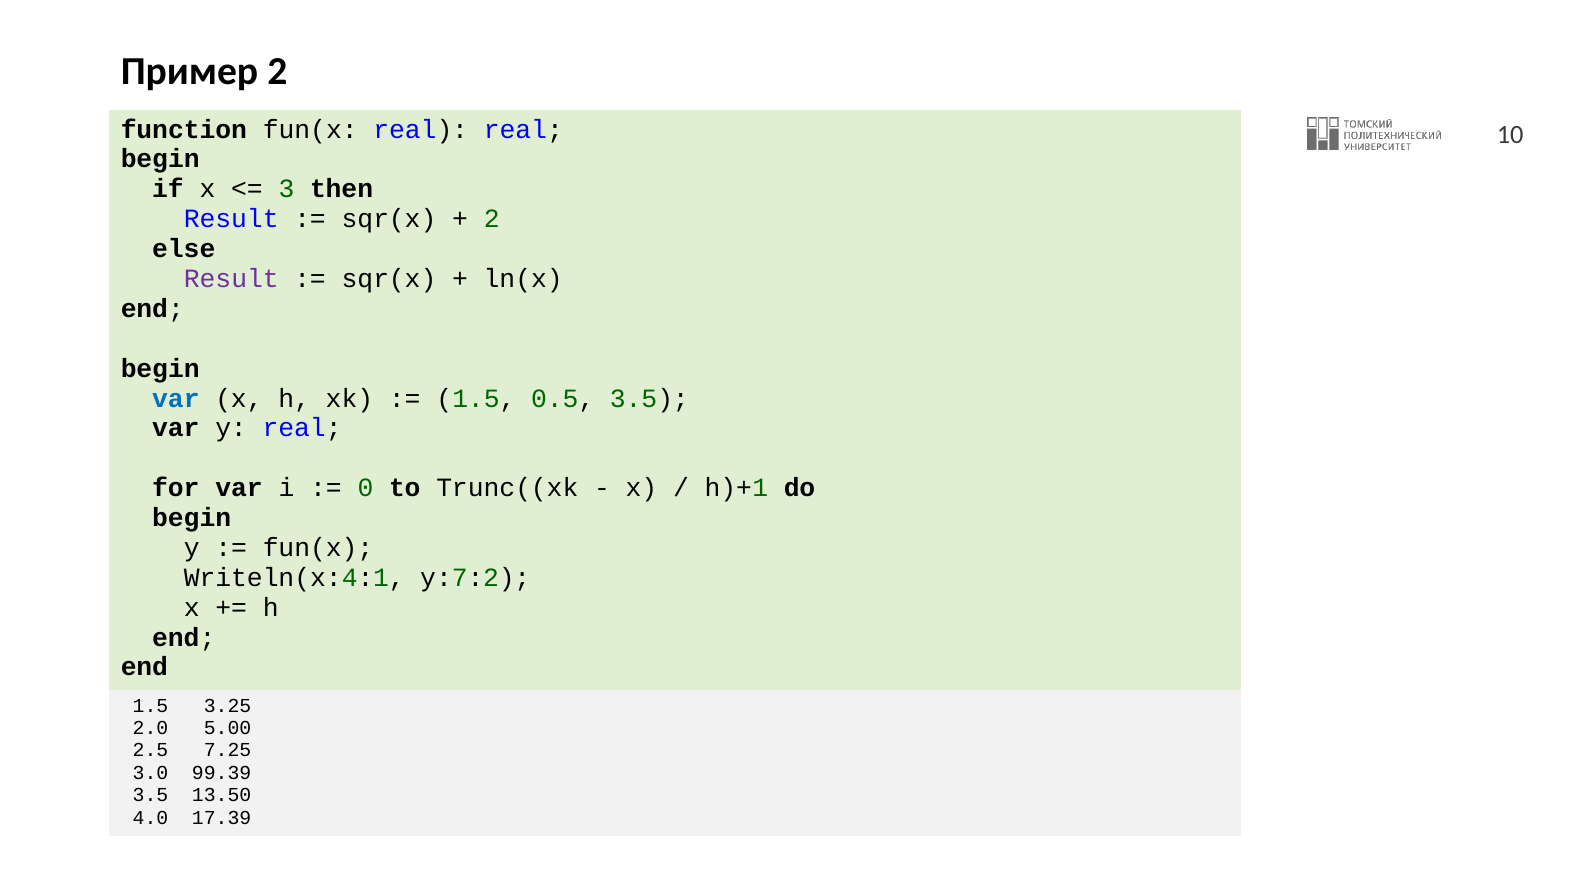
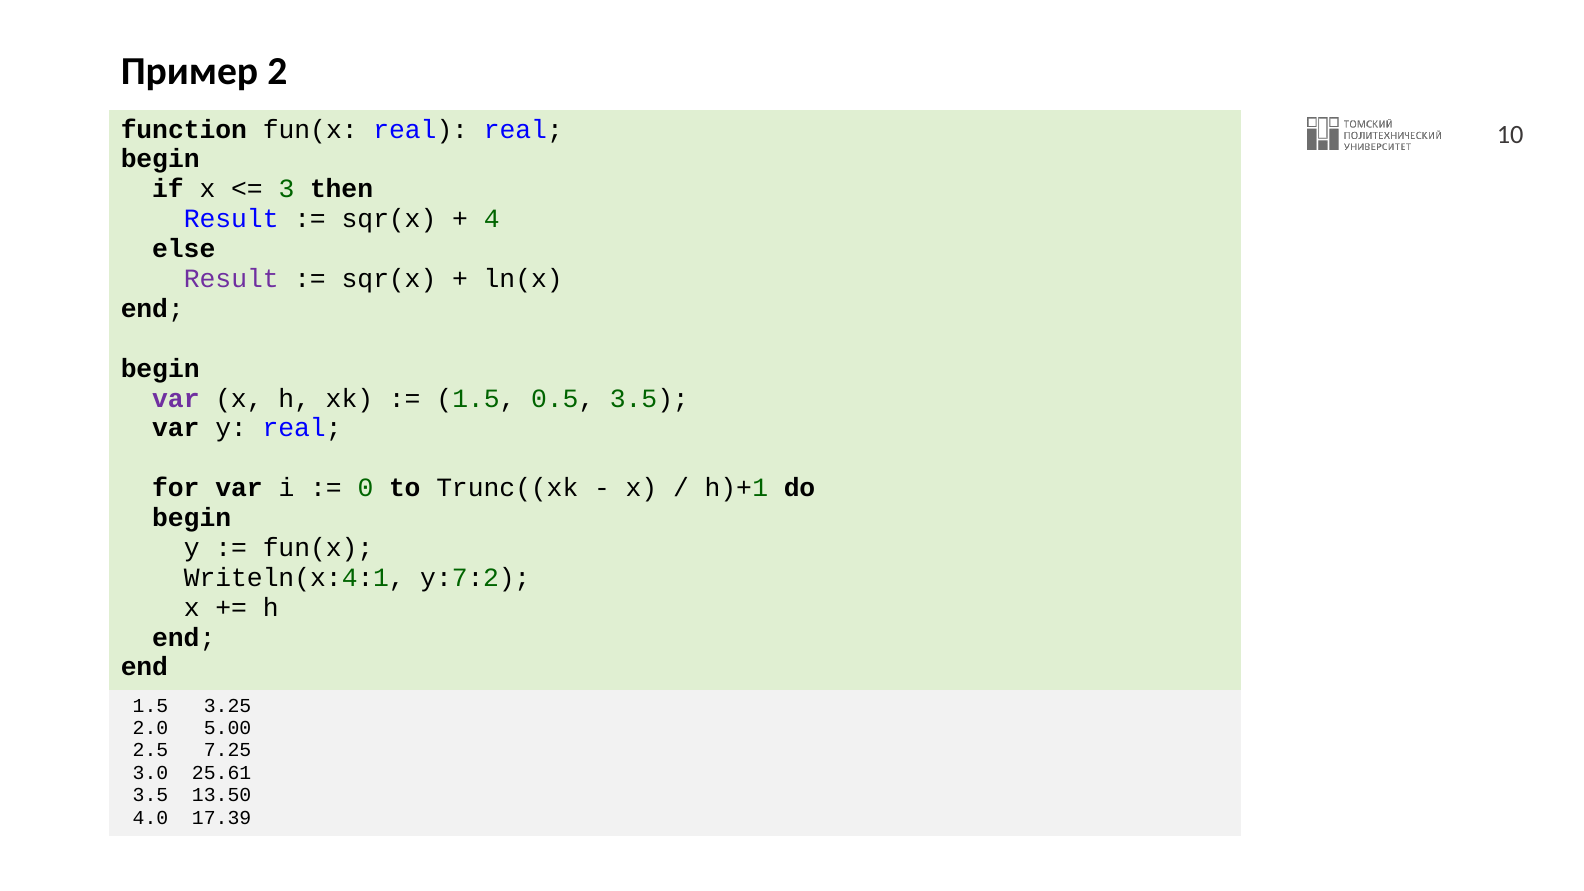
2 at (492, 219): 2 -> 4
var at (176, 398) colour: blue -> purple
99.39: 99.39 -> 25.61
